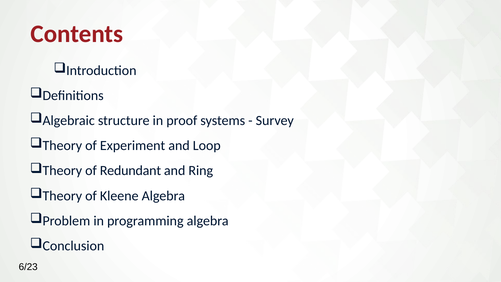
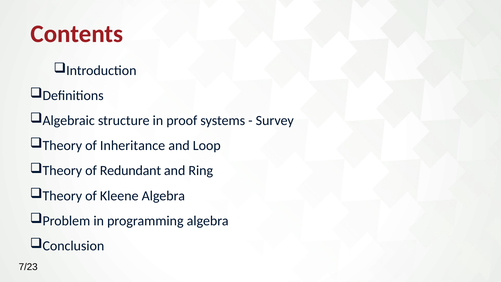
Experiment: Experiment -> Inheritance
6/23: 6/23 -> 7/23
